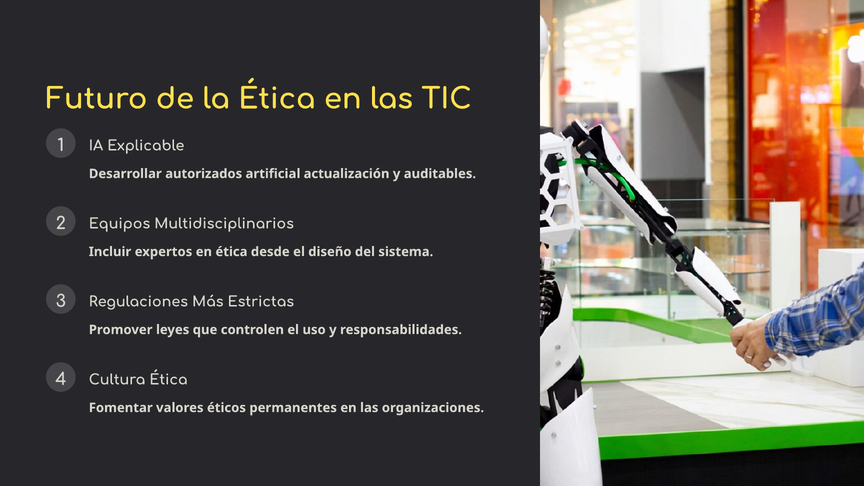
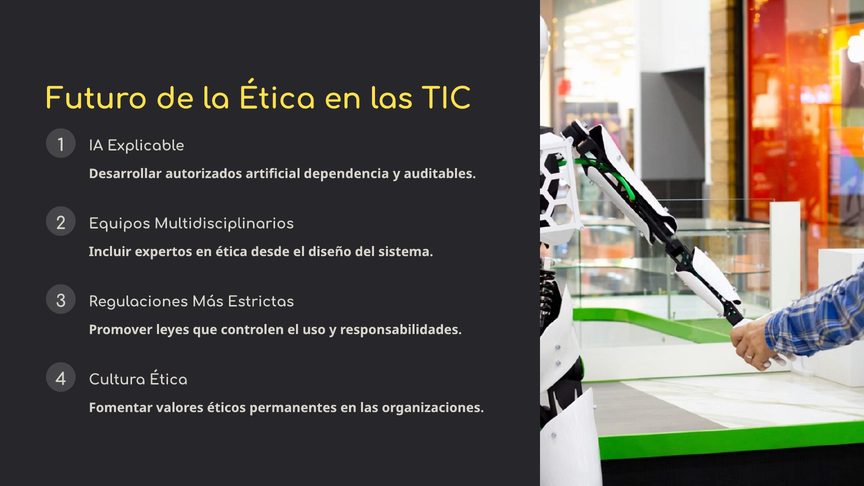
actualización: actualización -> dependencia
